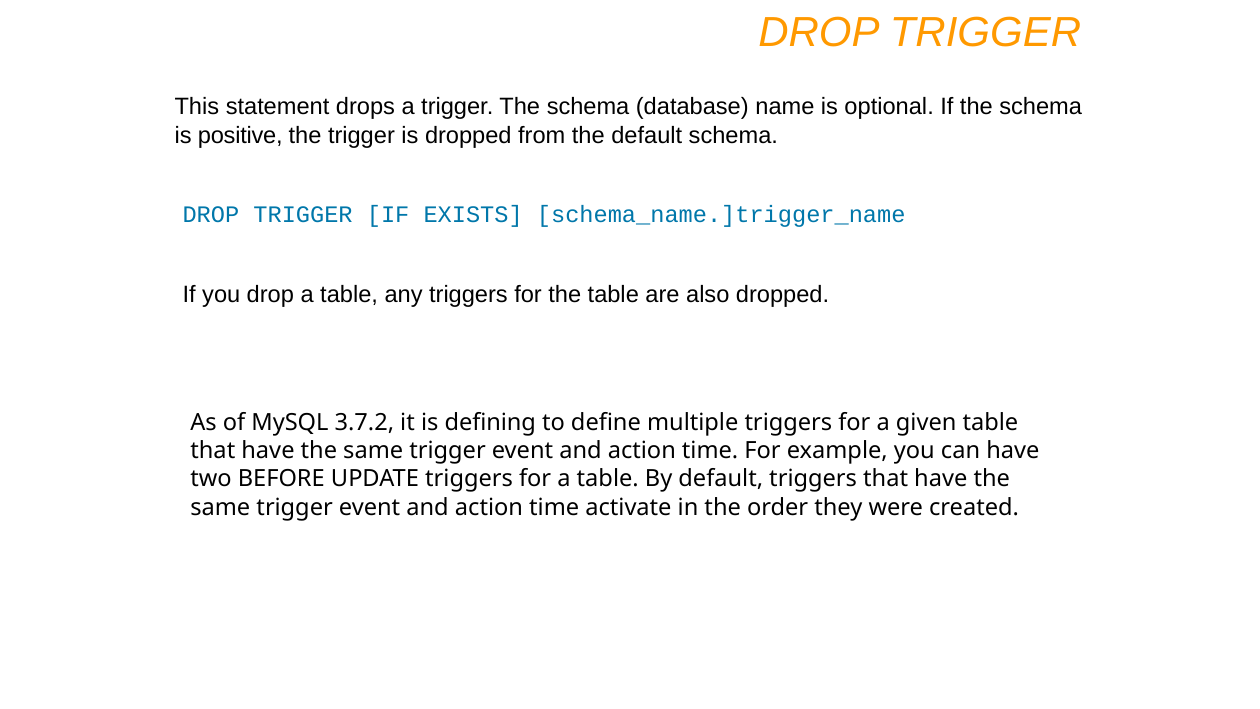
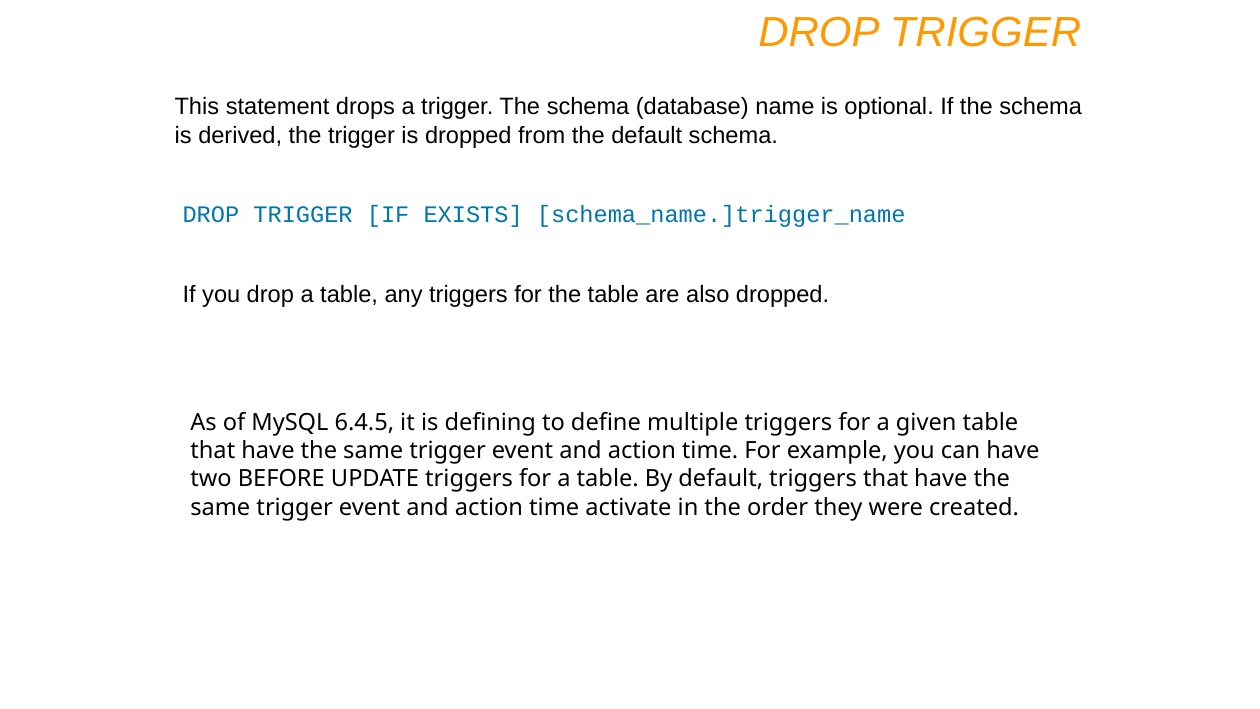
positive: positive -> derived
3.7.2: 3.7.2 -> 6.4.5
